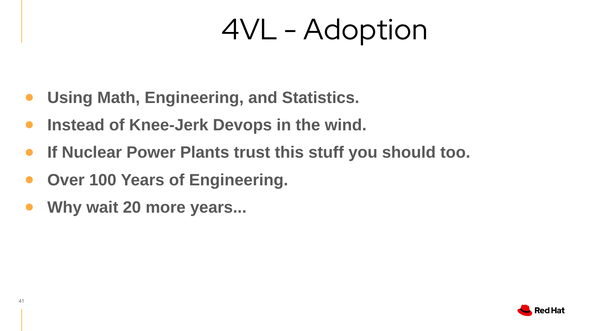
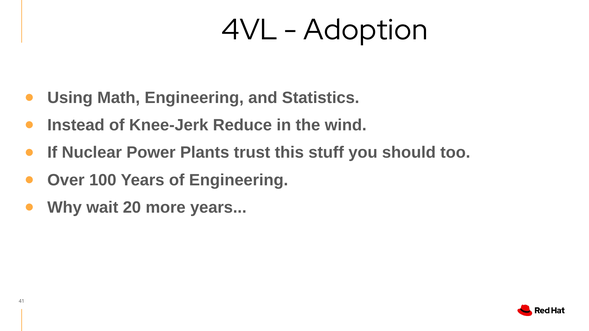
Devops: Devops -> Reduce
